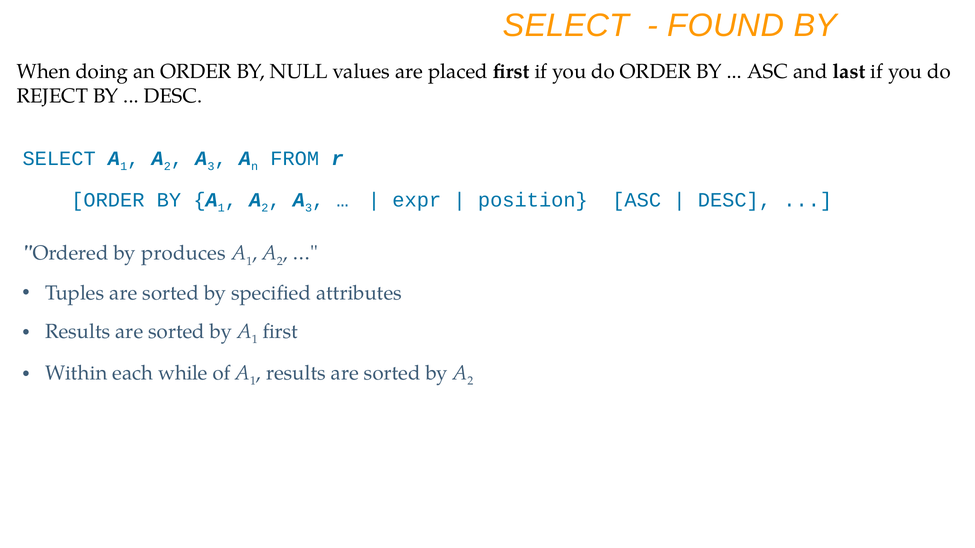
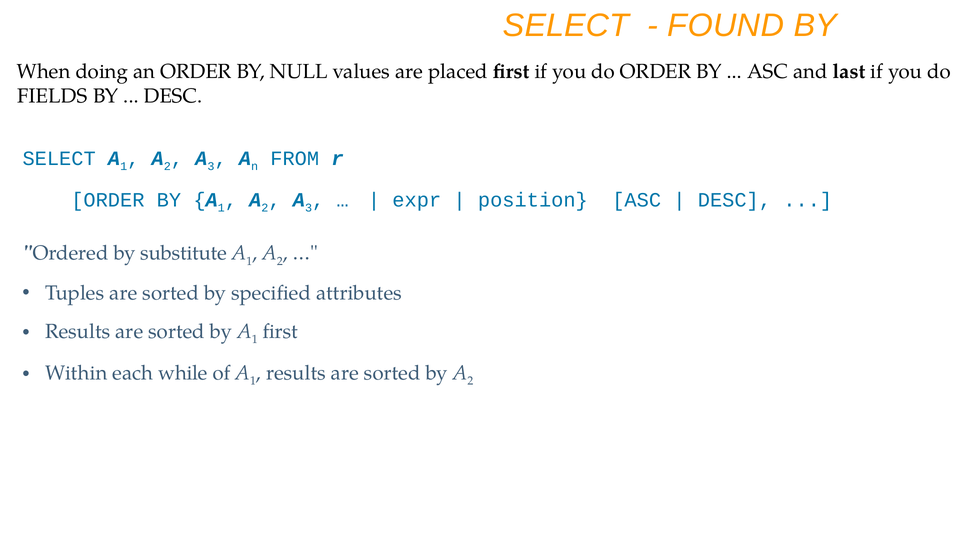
REJECT: REJECT -> FIELDS
produces: produces -> substitute
